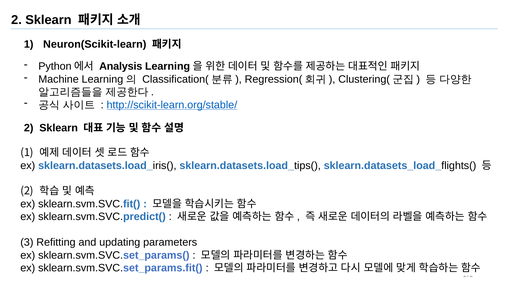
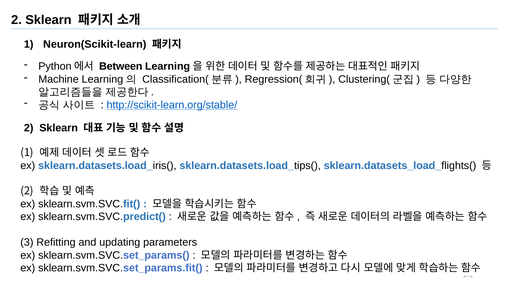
Analysis: Analysis -> Between
